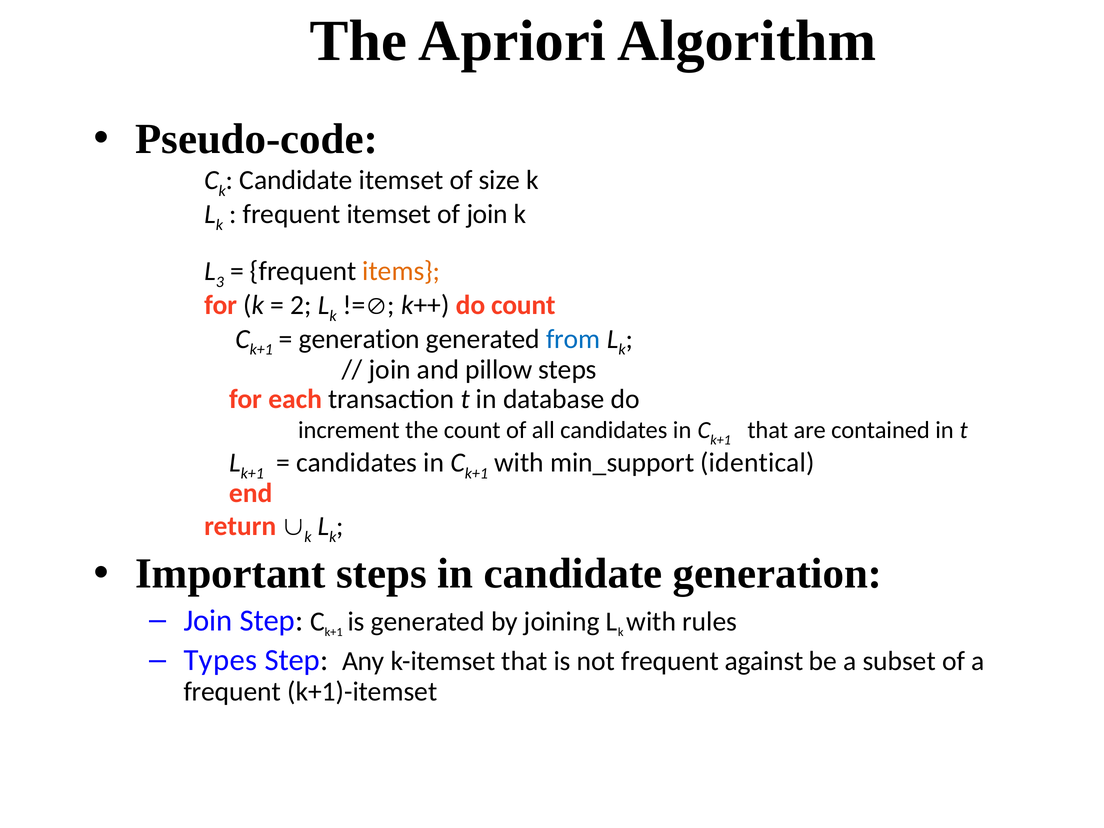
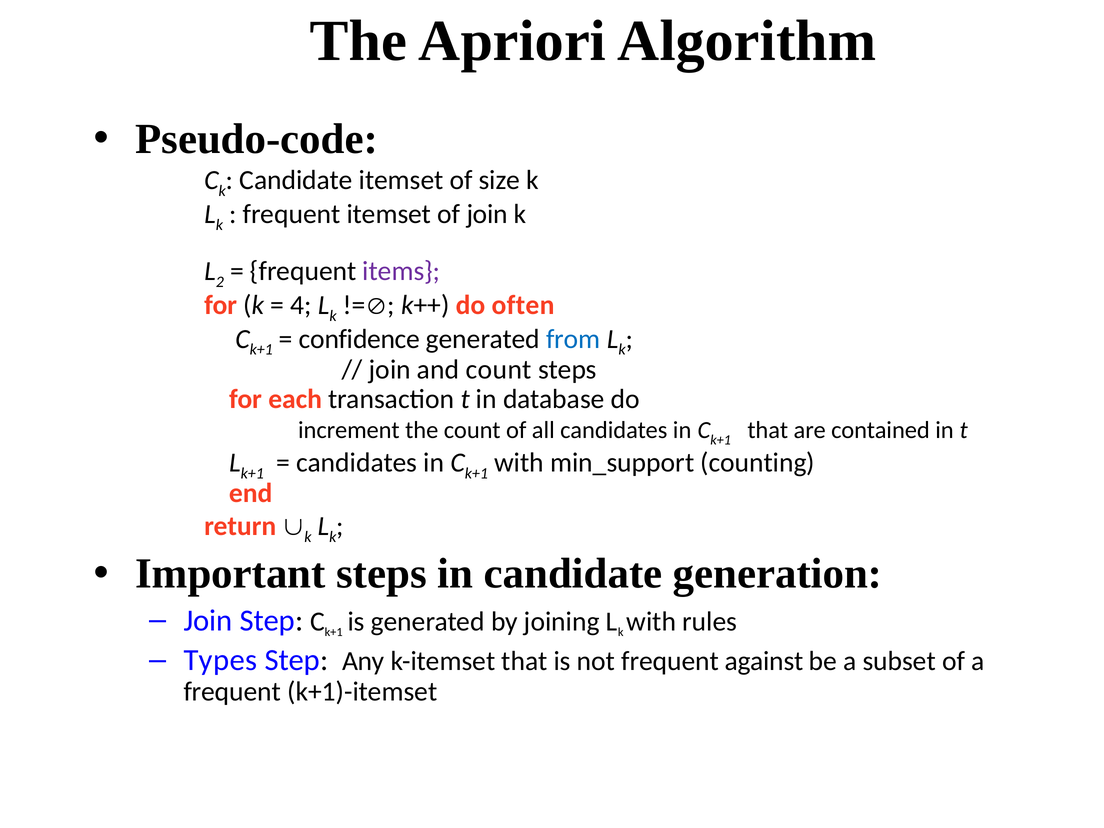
3: 3 -> 2
items colour: orange -> purple
2: 2 -> 4
do count: count -> often
generation at (359, 339): generation -> confidence
and pillow: pillow -> count
identical: identical -> counting
